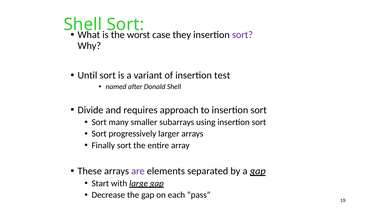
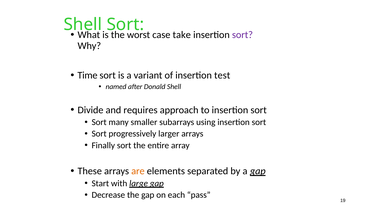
they: they -> take
Until: Until -> Time
are colour: purple -> orange
